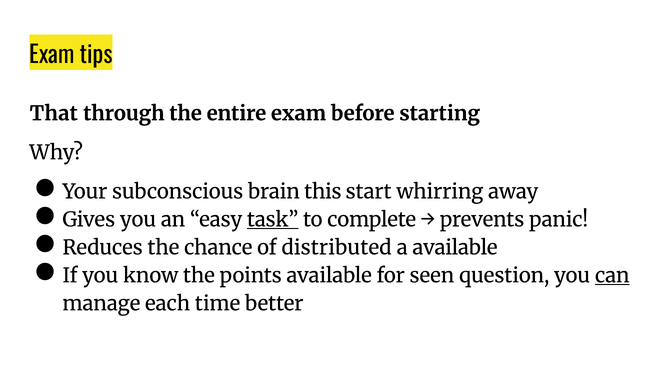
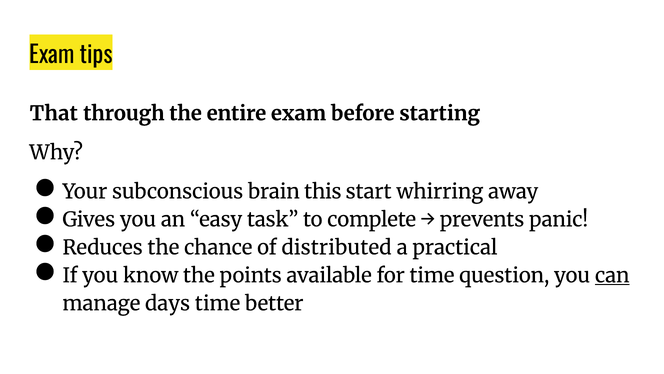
task underline: present -> none
a available: available -> practical
for seen: seen -> time
each: each -> days
